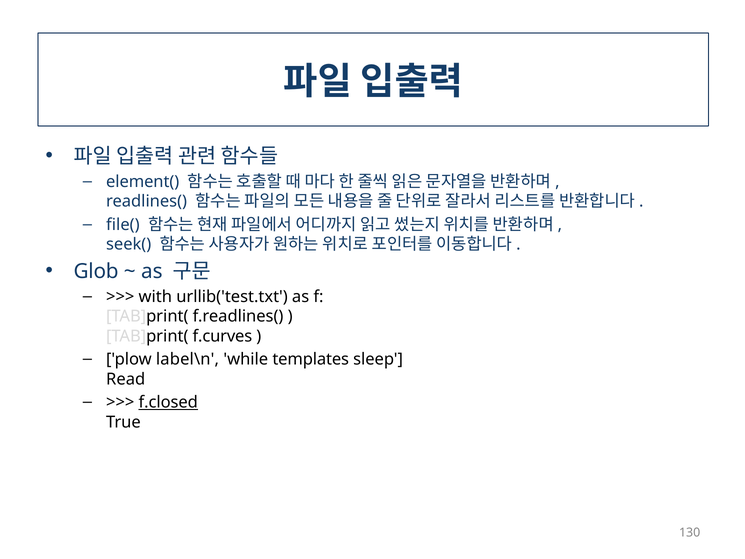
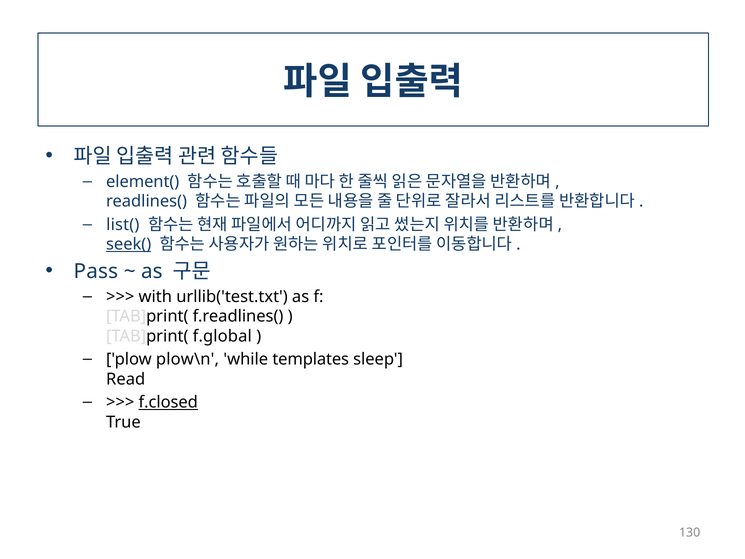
file(: file( -> list(
seek( underline: none -> present
Glob: Glob -> Pass
f.curves: f.curves -> f.global
label\n: label\n -> plow\n
